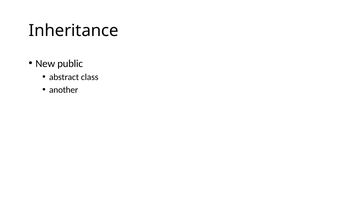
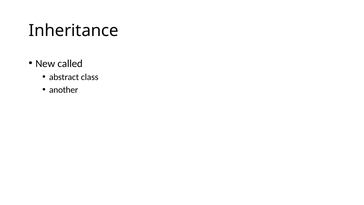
public: public -> called
